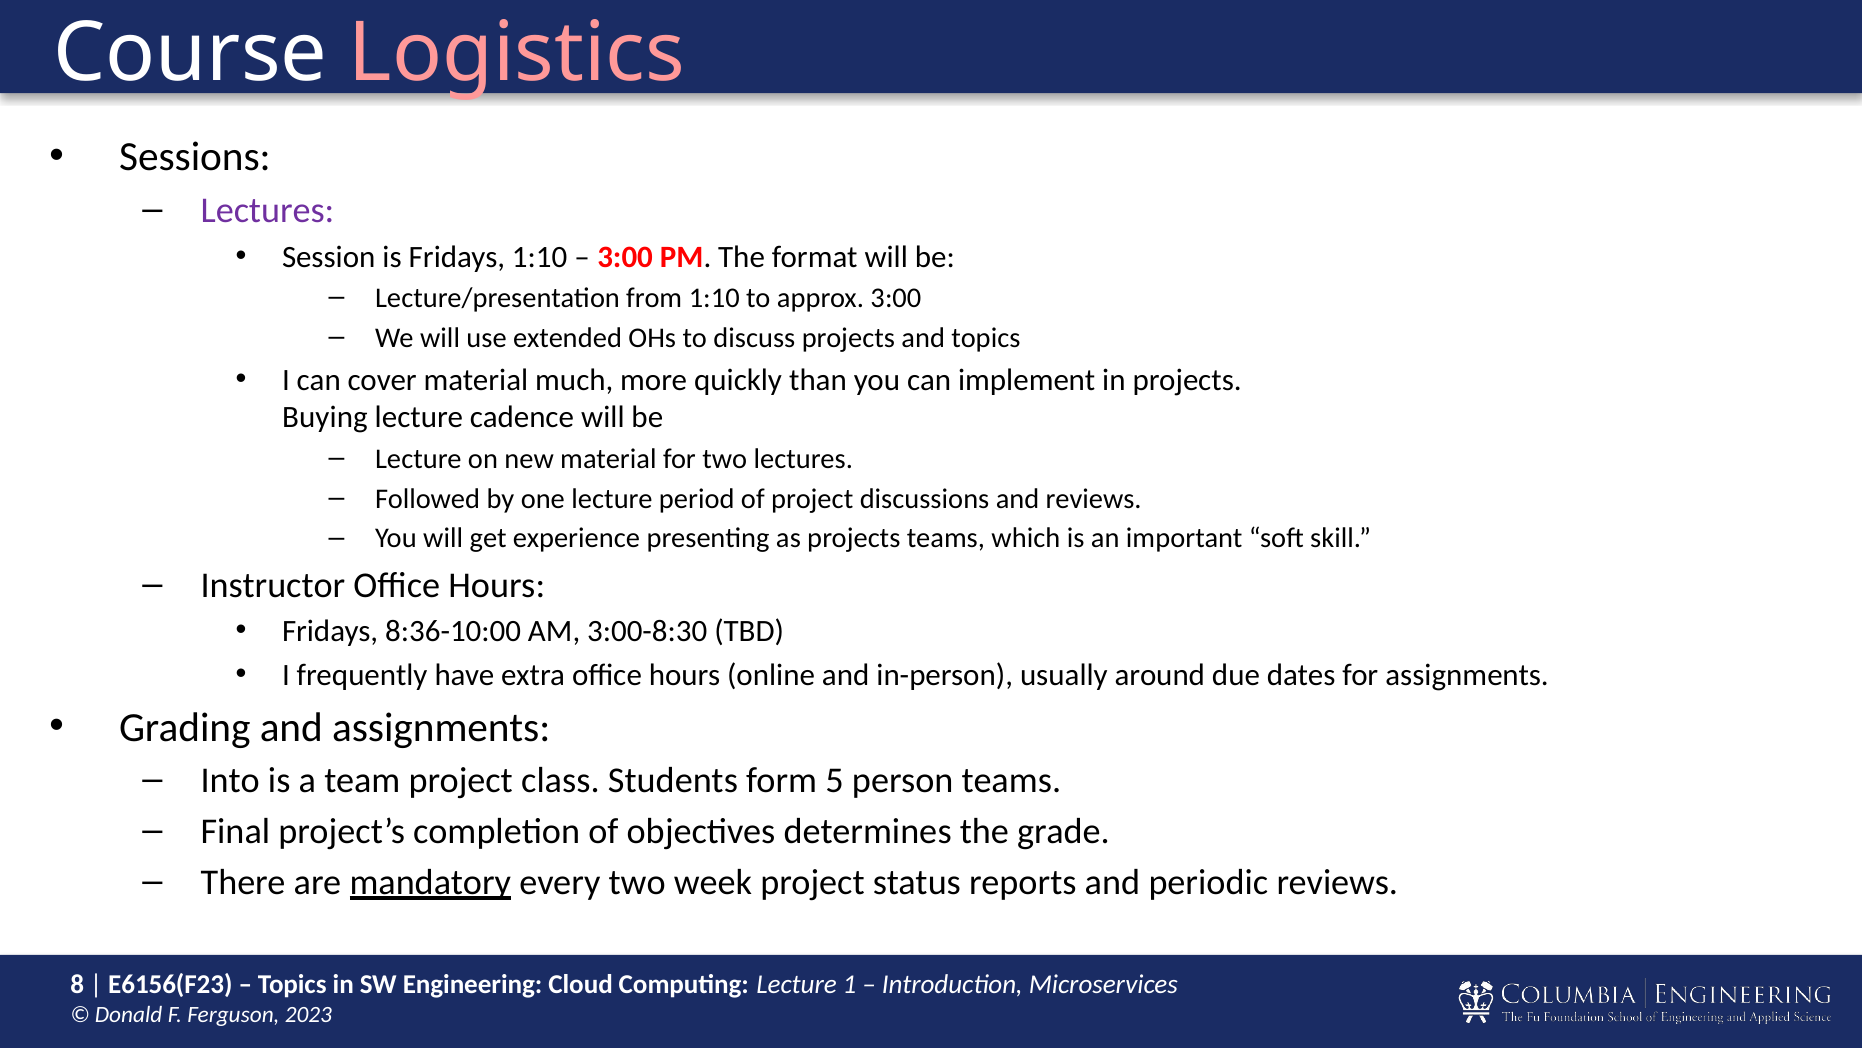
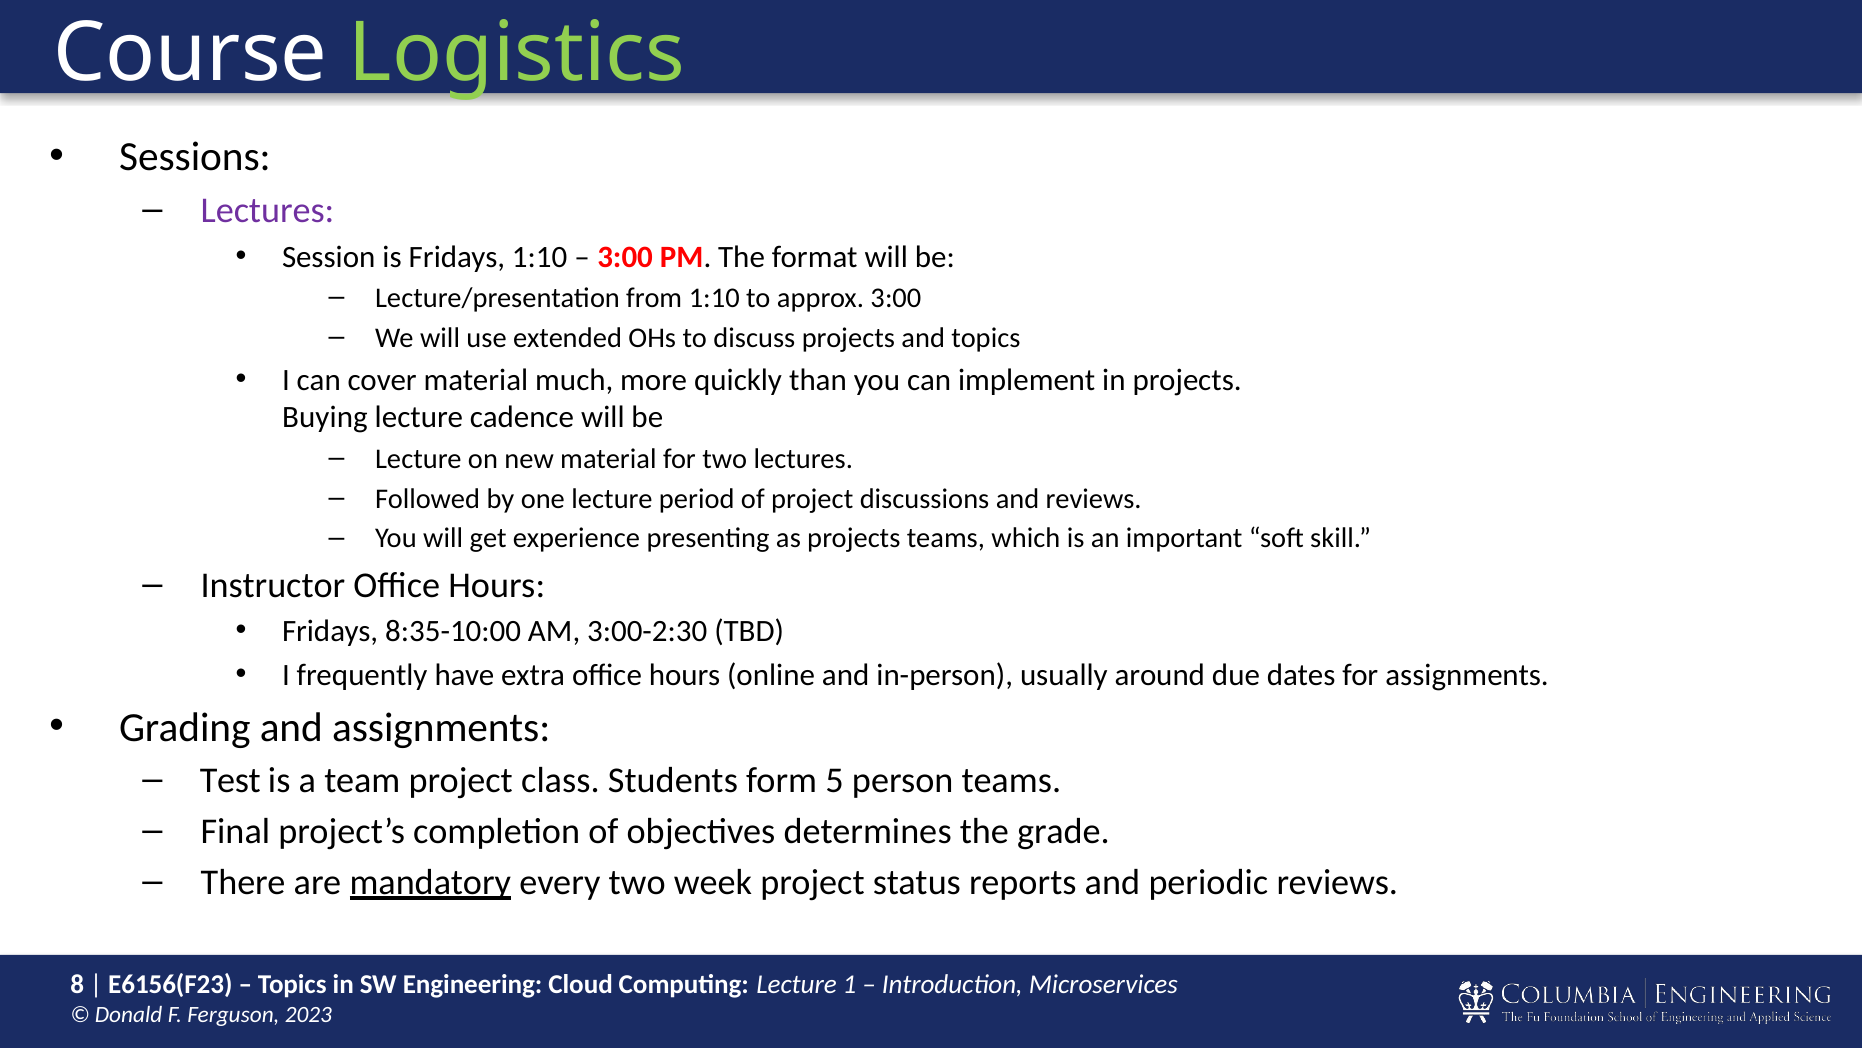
Logistics colour: pink -> light green
8:36-10:00: 8:36-10:00 -> 8:35-10:00
3:00-8:30: 3:00-8:30 -> 3:00-2:30
Into: Into -> Test
